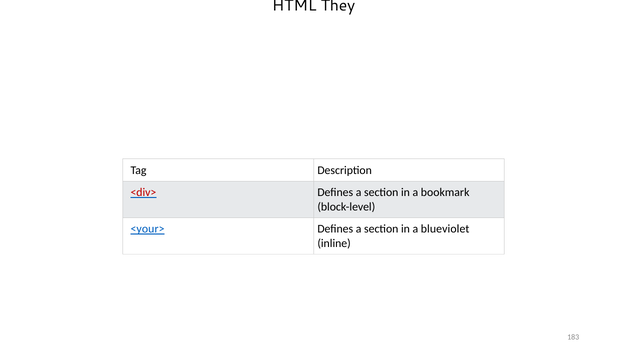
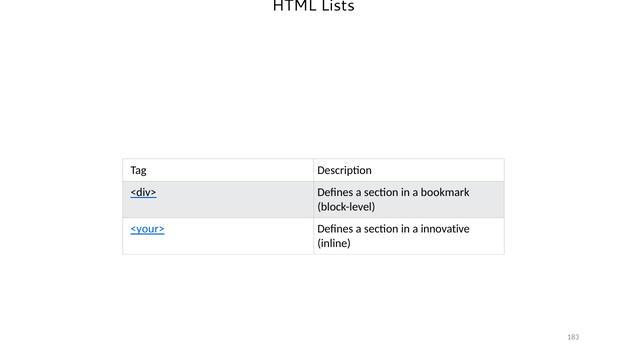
They: They -> Lists
<div> colour: red -> black
blueviolet: blueviolet -> innovative
